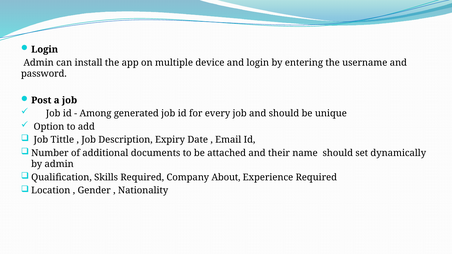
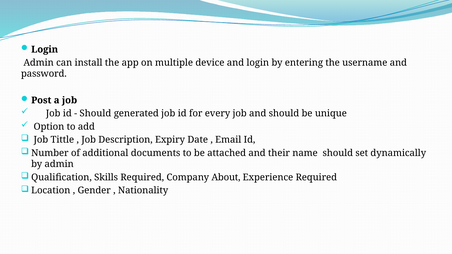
Among at (95, 114): Among -> Should
